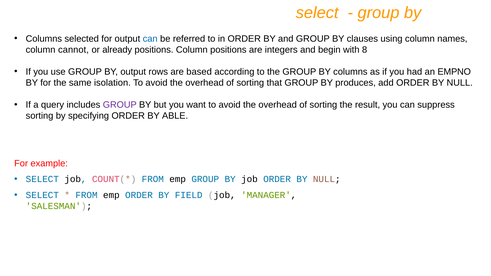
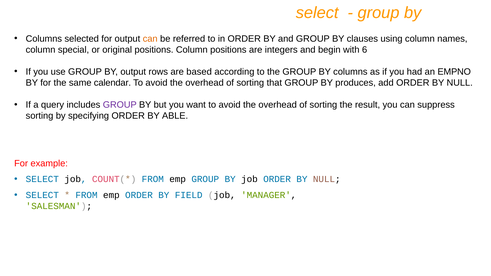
can at (150, 39) colour: blue -> orange
cannot: cannot -> special
already: already -> original
8: 8 -> 6
isolation: isolation -> calendar
